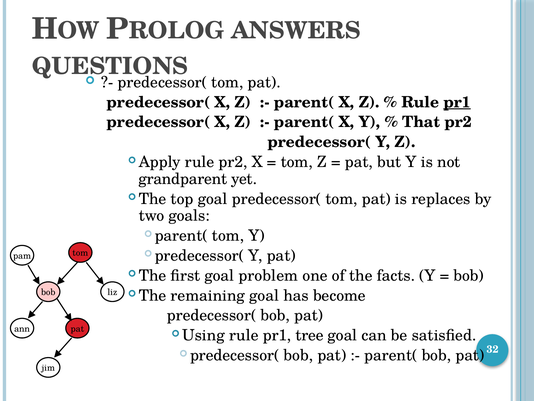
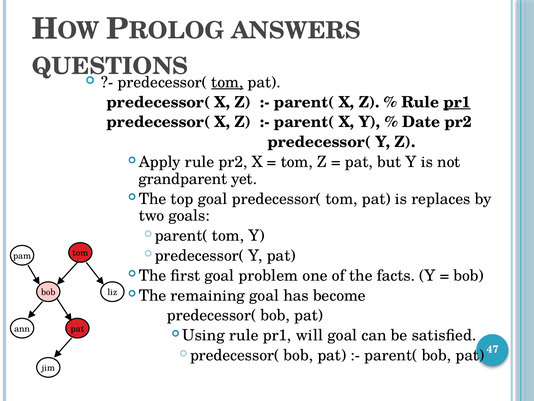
tom at (227, 82) underline: none -> present
That: That -> Date
tree: tree -> will
32: 32 -> 47
